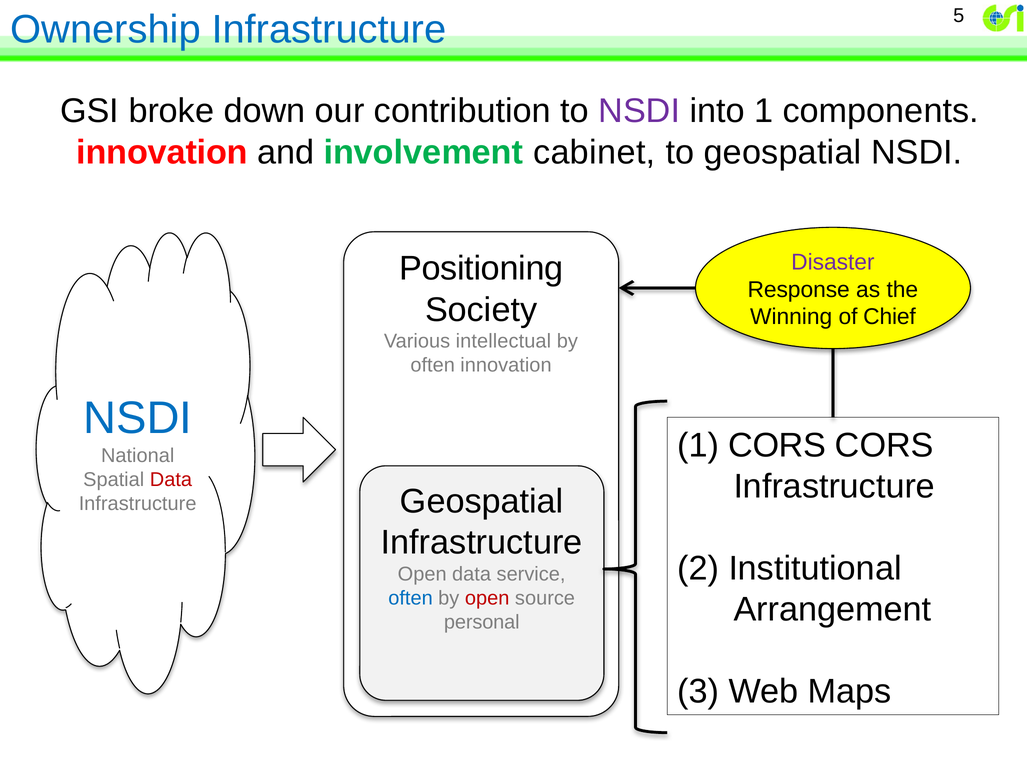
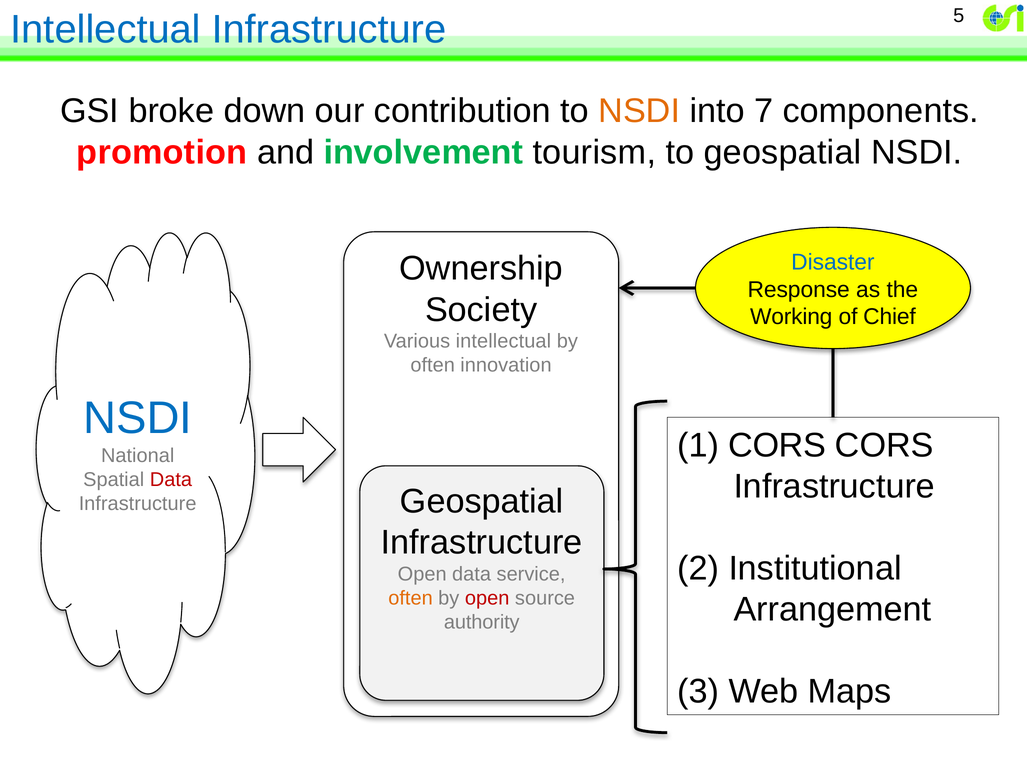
Ownership at (106, 30): Ownership -> Intellectual
NSDI at (639, 111) colour: purple -> orange
into 1: 1 -> 7
innovation at (162, 152): innovation -> promotion
cabinet: cabinet -> tourism
Disaster colour: purple -> blue
Positioning: Positioning -> Ownership
Winning: Winning -> Working
often at (411, 598) colour: blue -> orange
personal: personal -> authority
